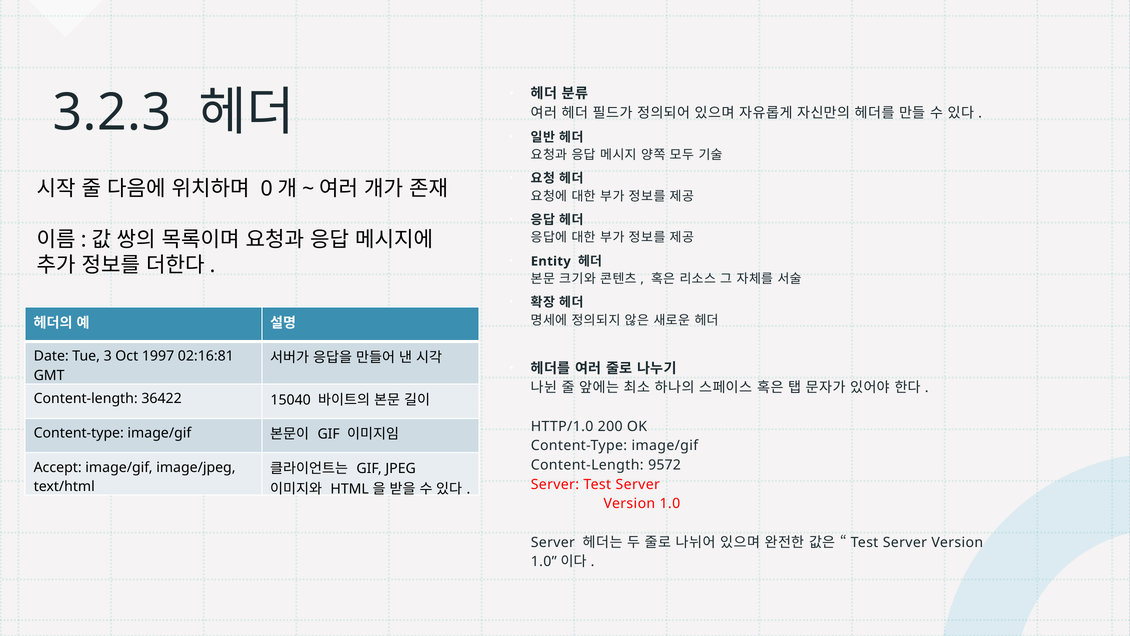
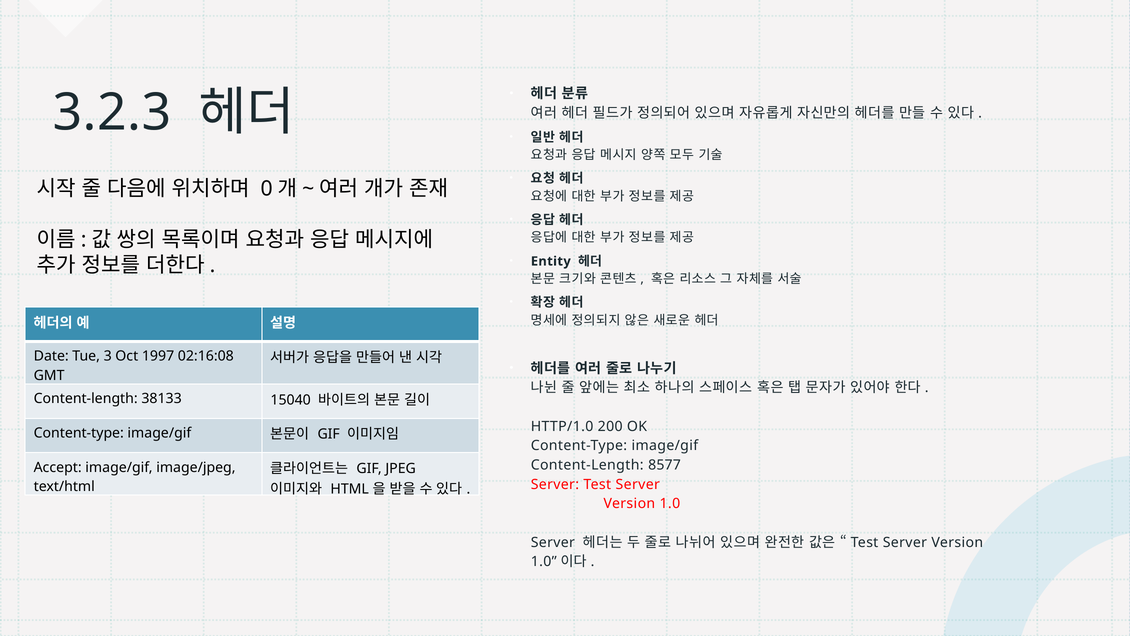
02:16:81: 02:16:81 -> 02:16:08
36422: 36422 -> 38133
9572: 9572 -> 8577
